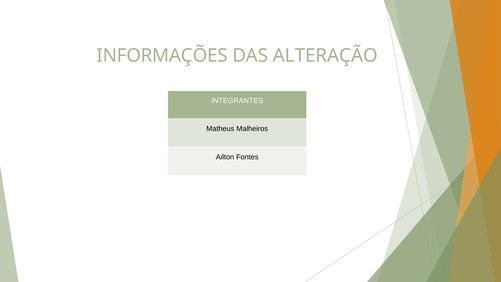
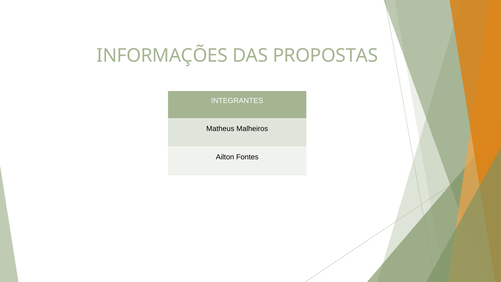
ALTERAÇÃO: ALTERAÇÃO -> PROPOSTAS
